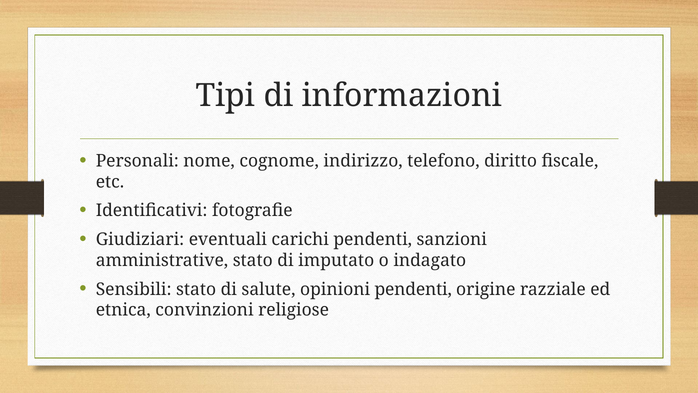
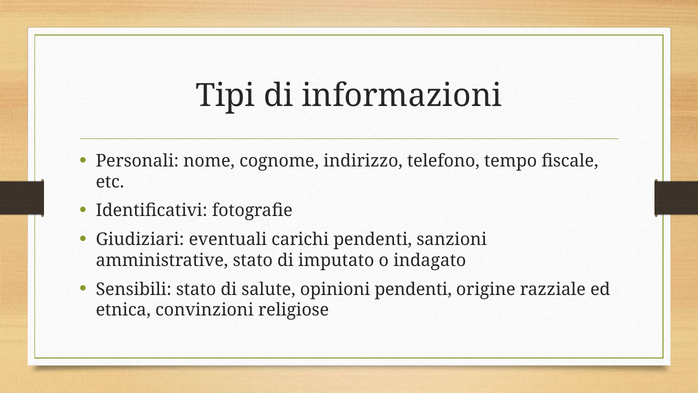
diritto: diritto -> tempo
